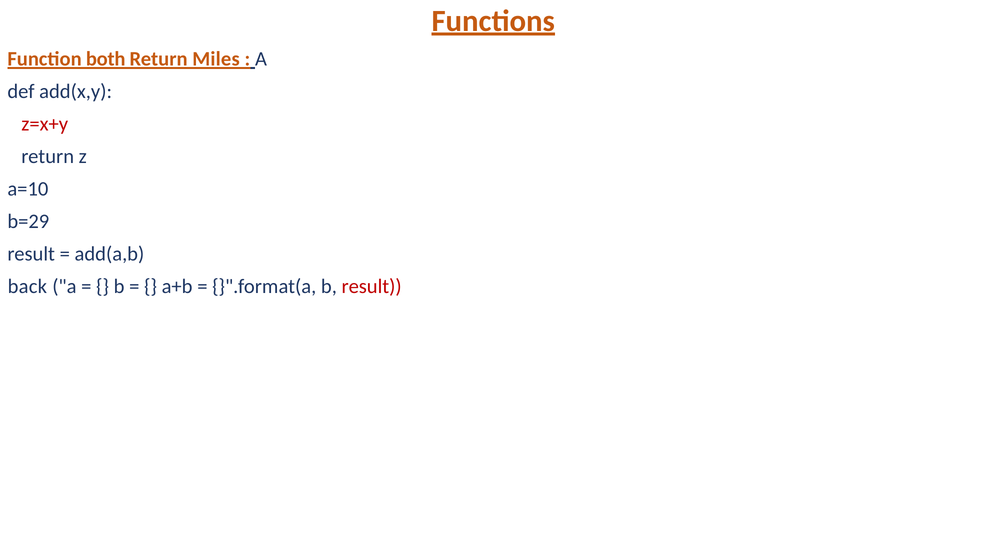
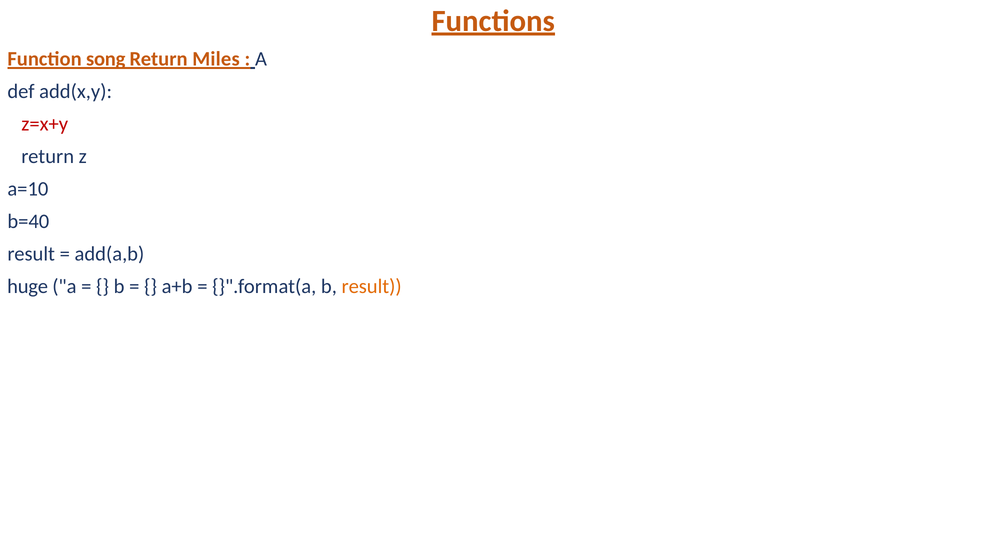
both: both -> song
b=29: b=29 -> b=40
back: back -> huge
result at (372, 287) colour: red -> orange
